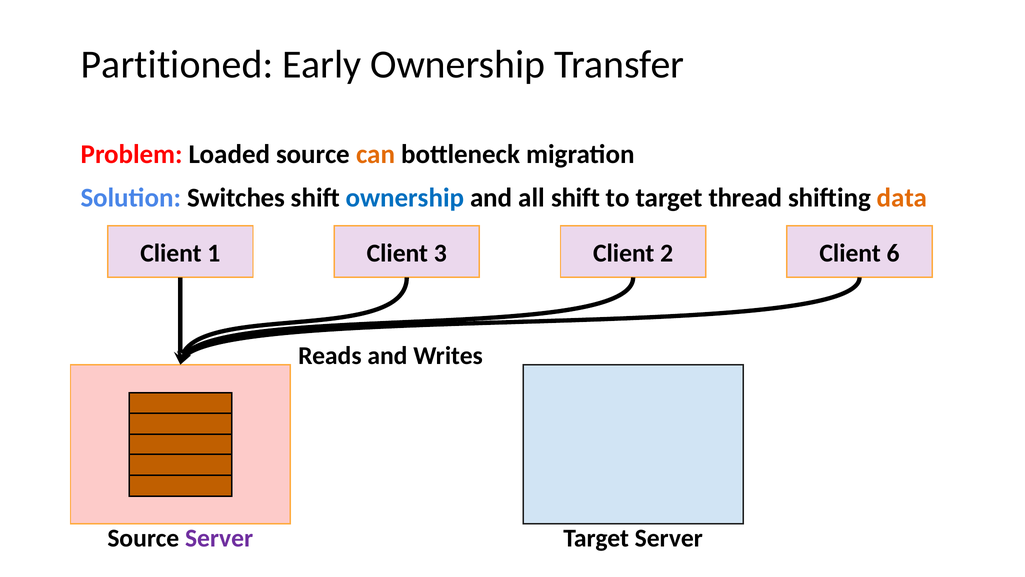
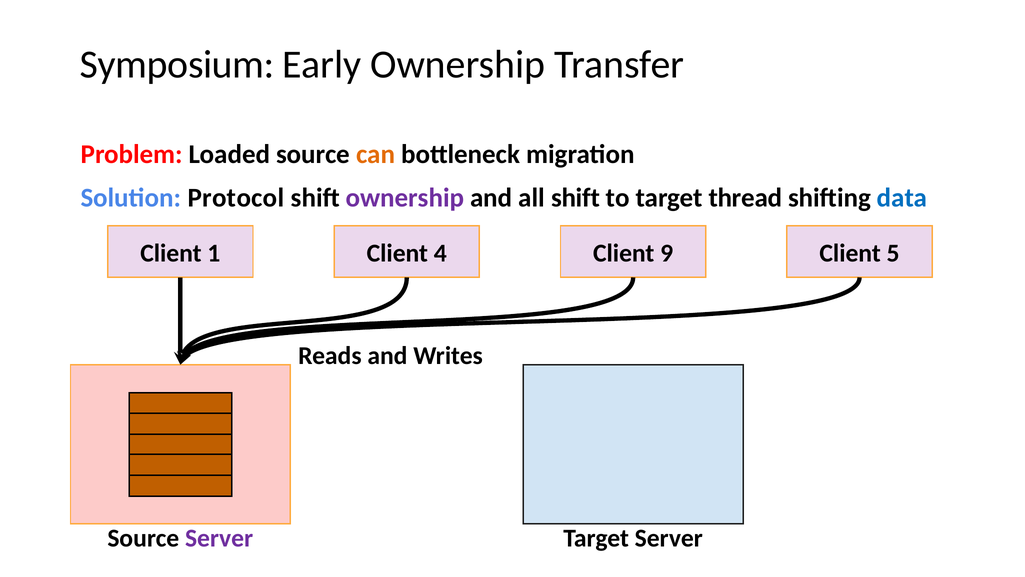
Partitioned: Partitioned -> Symposium
Switches: Switches -> Protocol
ownership at (405, 197) colour: blue -> purple
data colour: orange -> blue
3: 3 -> 4
2: 2 -> 9
6: 6 -> 5
